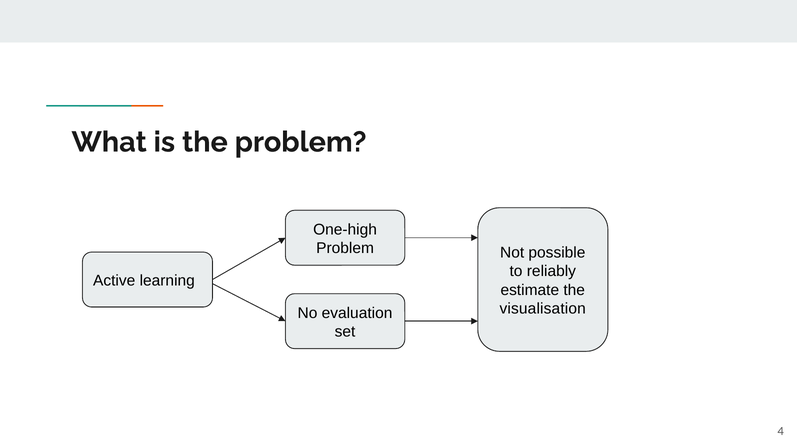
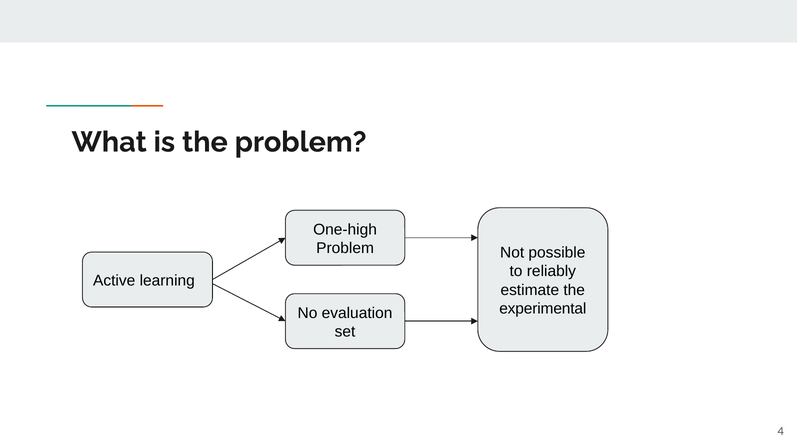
visualisation: visualisation -> experimental
